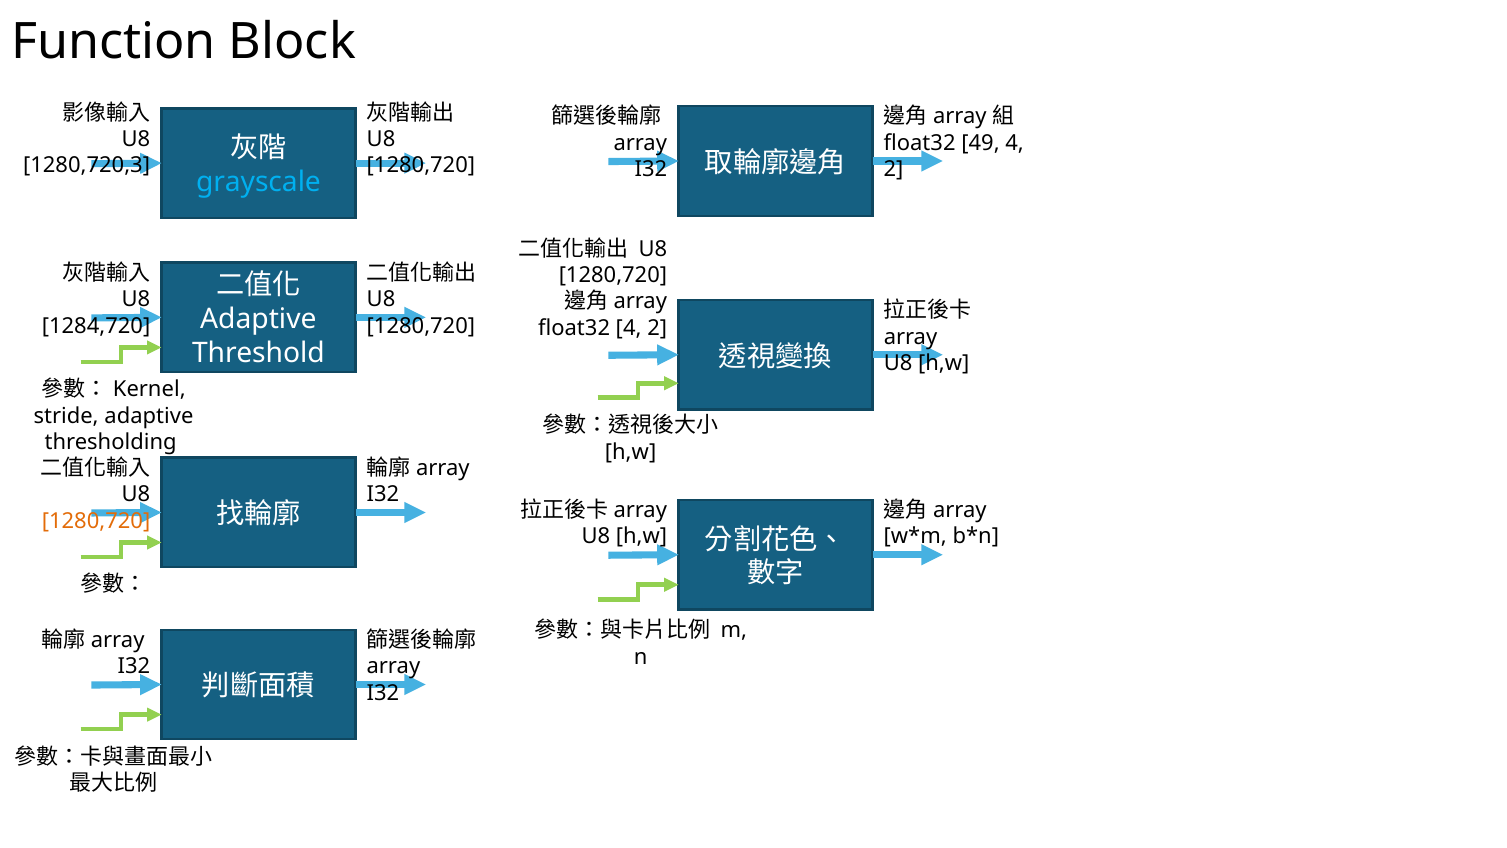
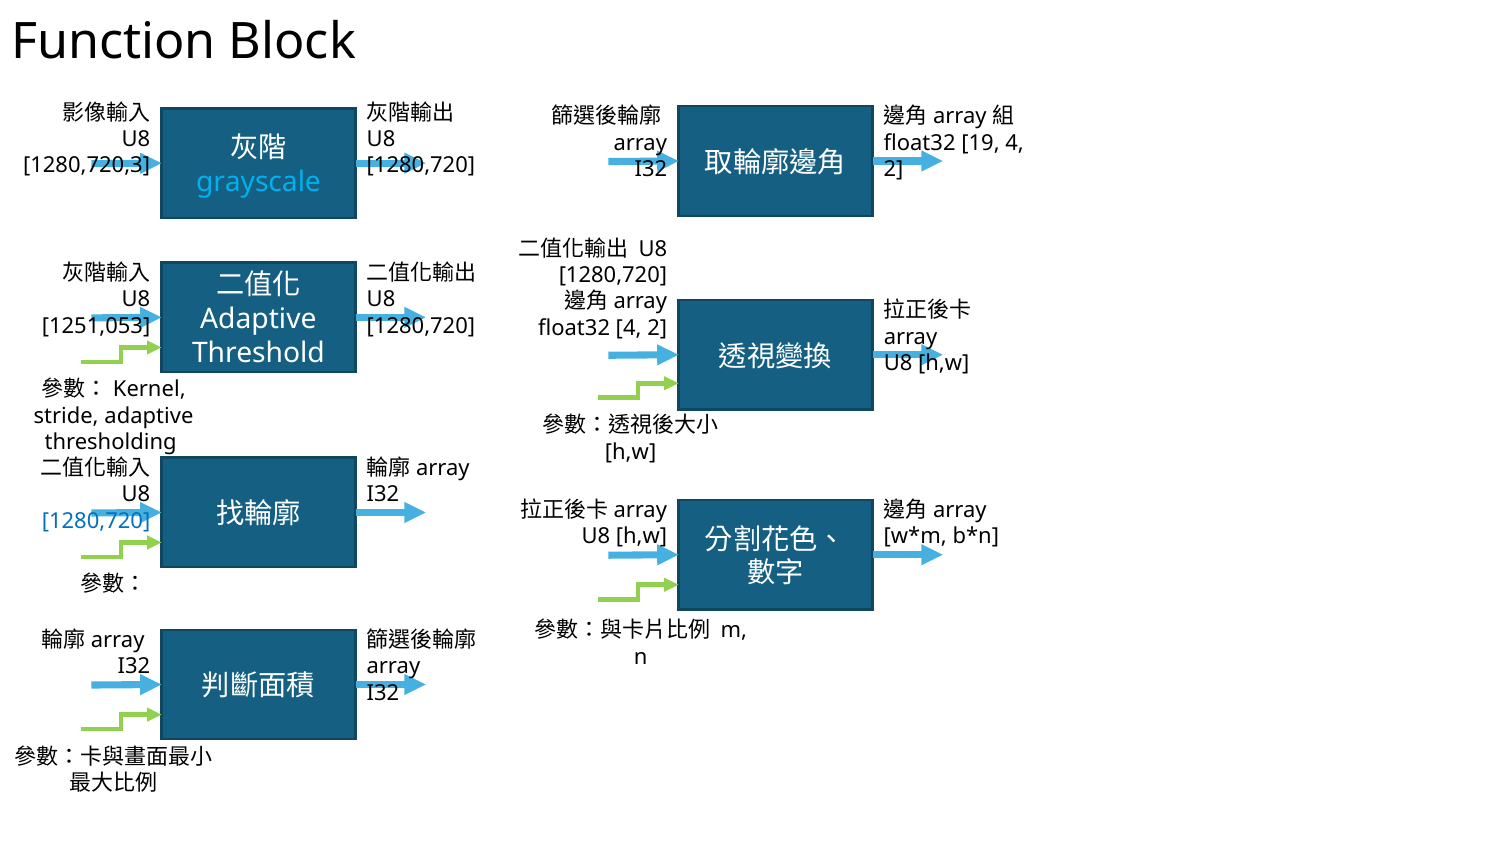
49: 49 -> 19
1284,720: 1284,720 -> 1251,053
1280,720 at (96, 521) colour: orange -> blue
